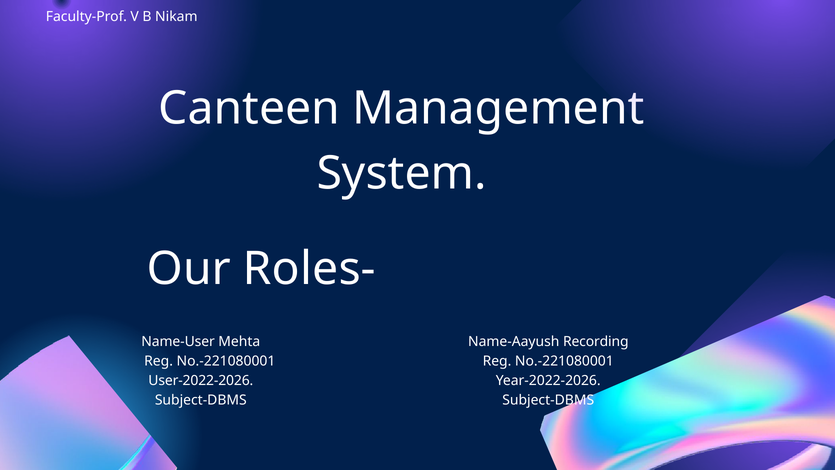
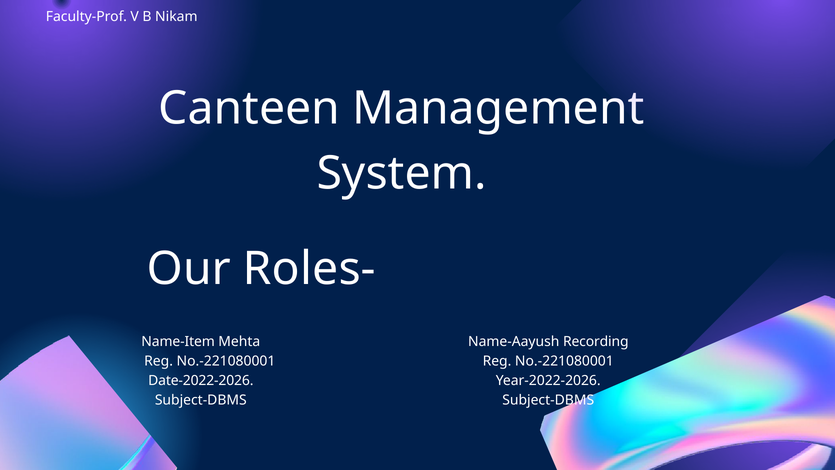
Name-User: Name-User -> Name-Item
User-2022-2026: User-2022-2026 -> Date-2022-2026
